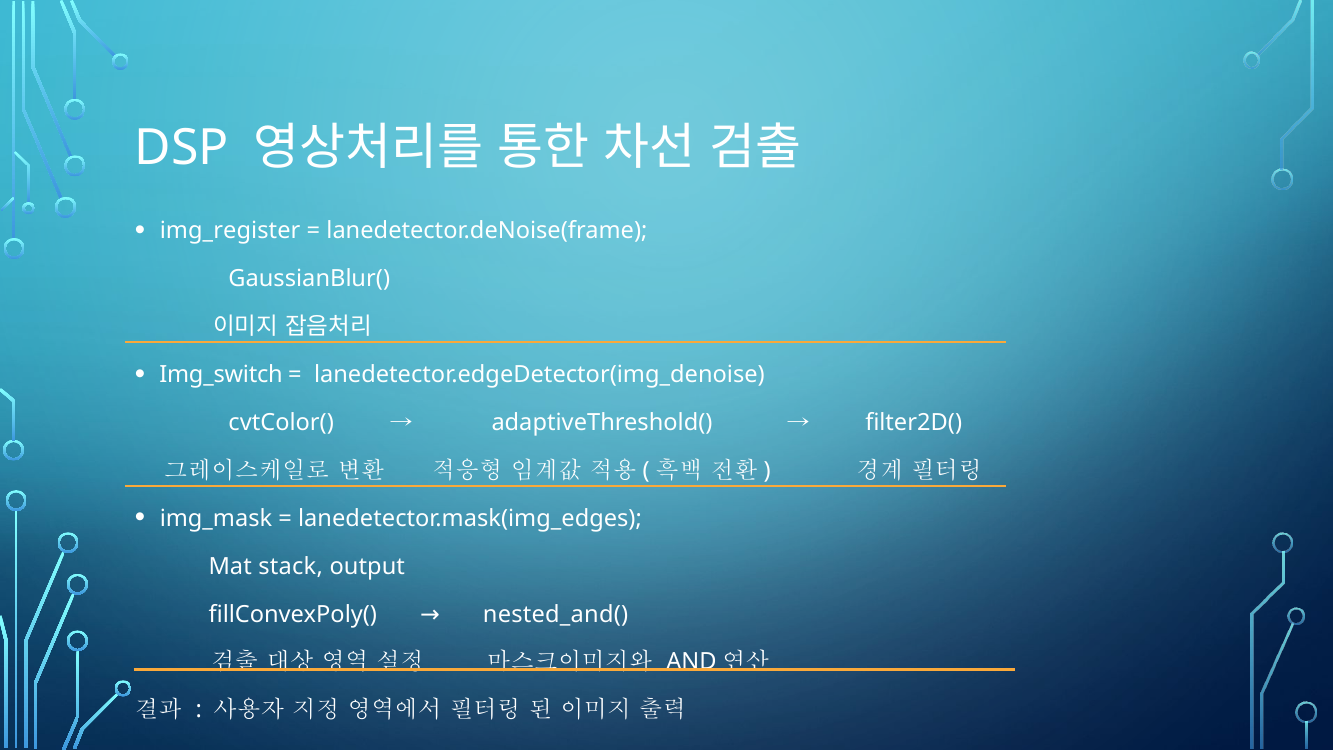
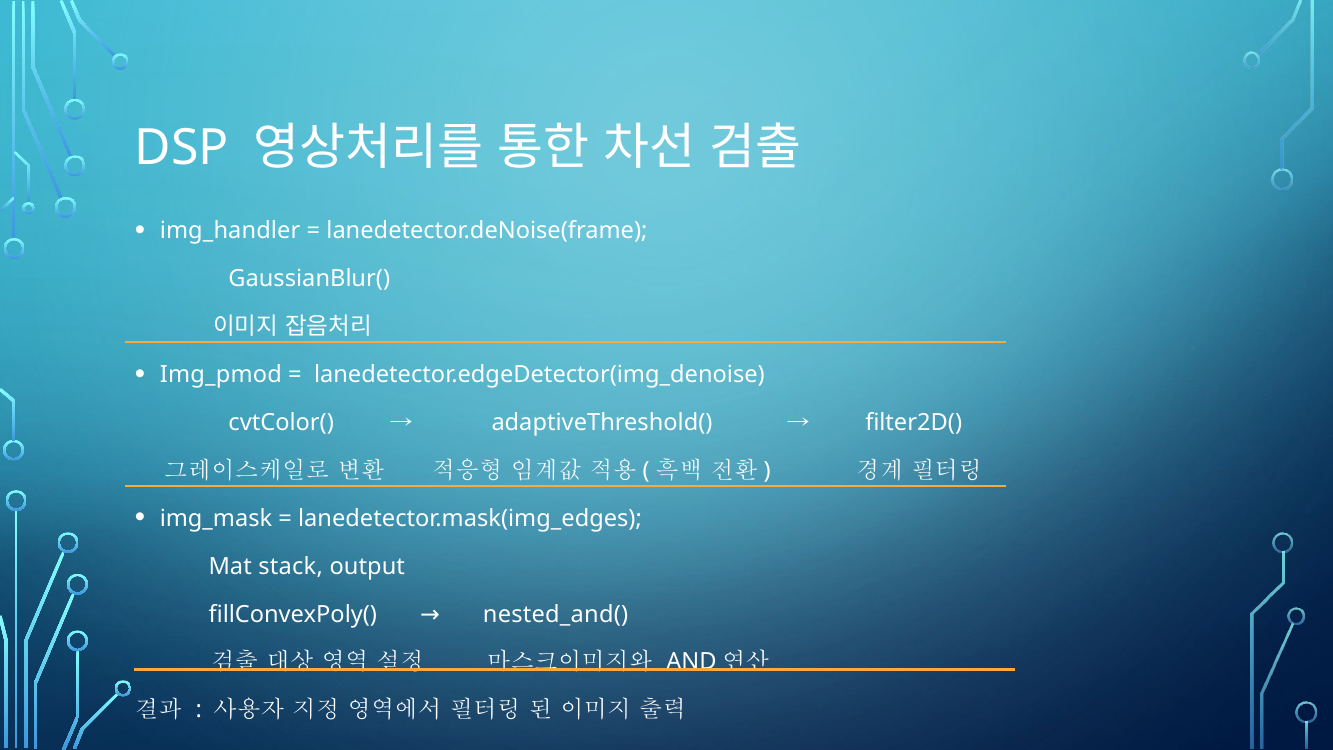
img_register: img_register -> img_handler
Img_switch: Img_switch -> Img_pmod
